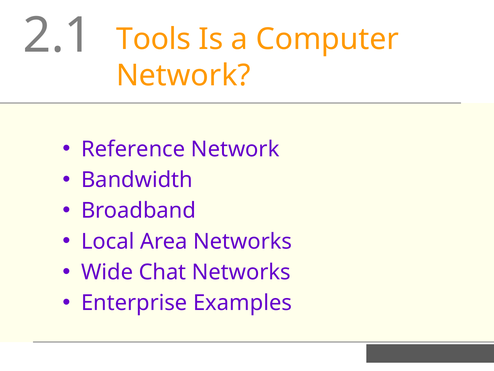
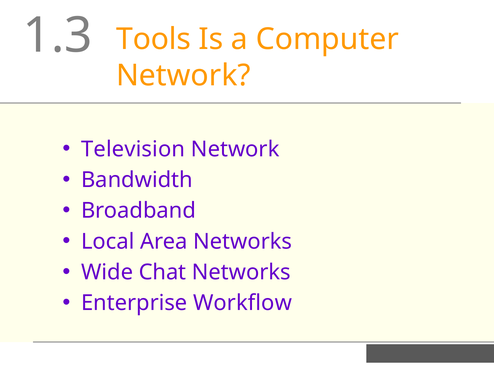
2.1: 2.1 -> 1.3
Reference: Reference -> Television
Examples: Examples -> Workflow
